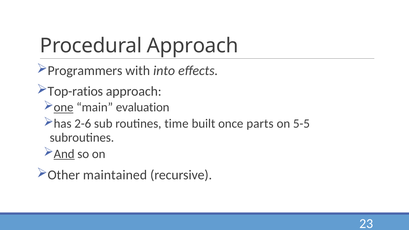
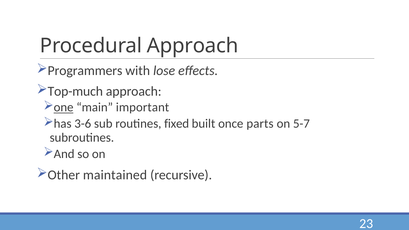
into: into -> lose
Top-ratios: Top-ratios -> Top-much
evaluation: evaluation -> important
2-6: 2-6 -> 3-6
time: time -> fixed
5-5: 5-5 -> 5-7
And underline: present -> none
